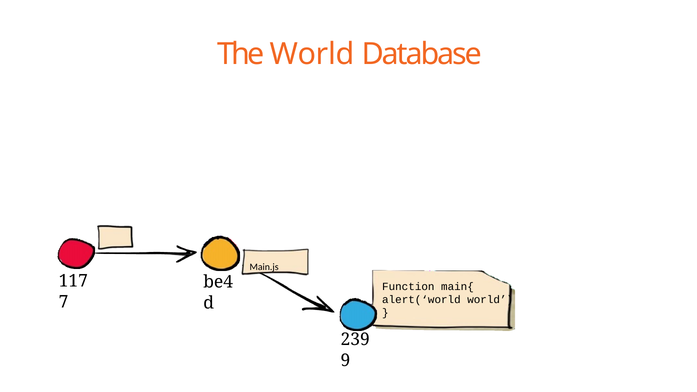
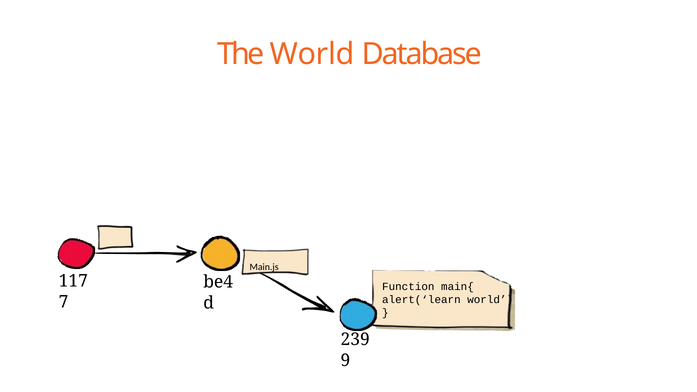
alert(‘world: alert(‘world -> alert(‘learn
